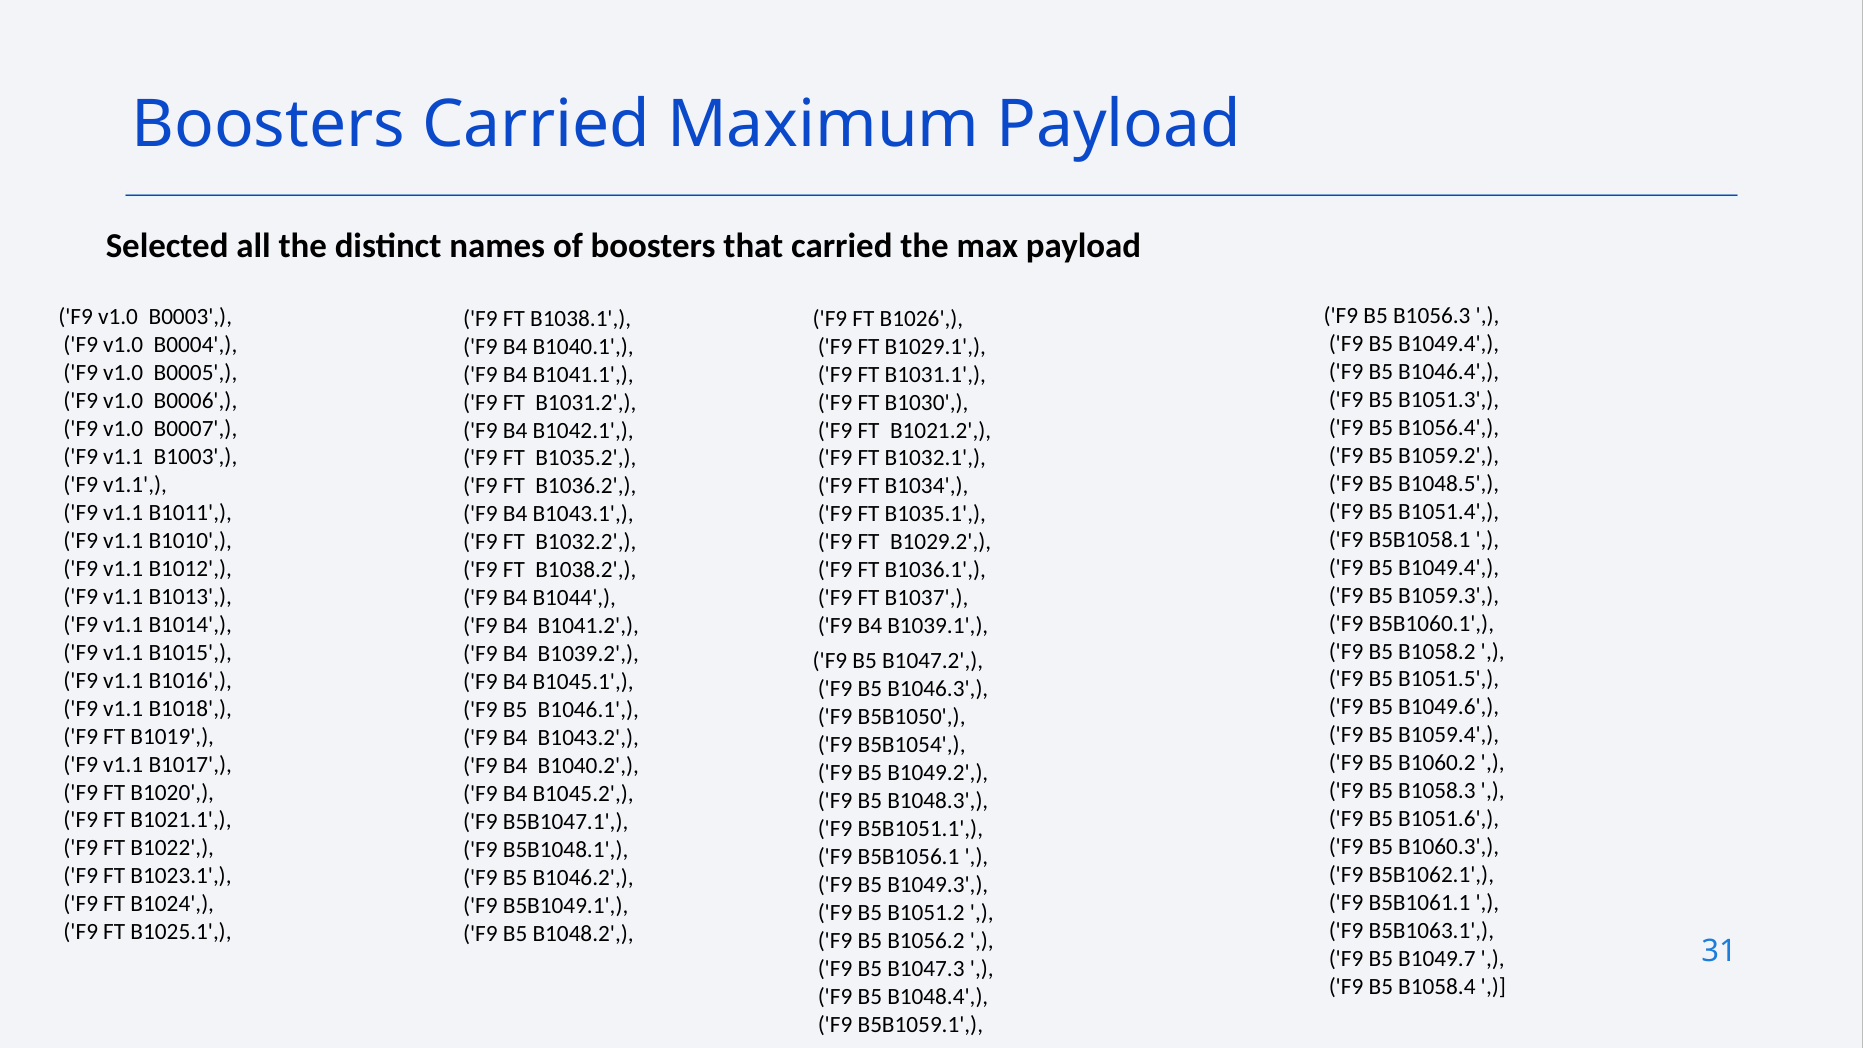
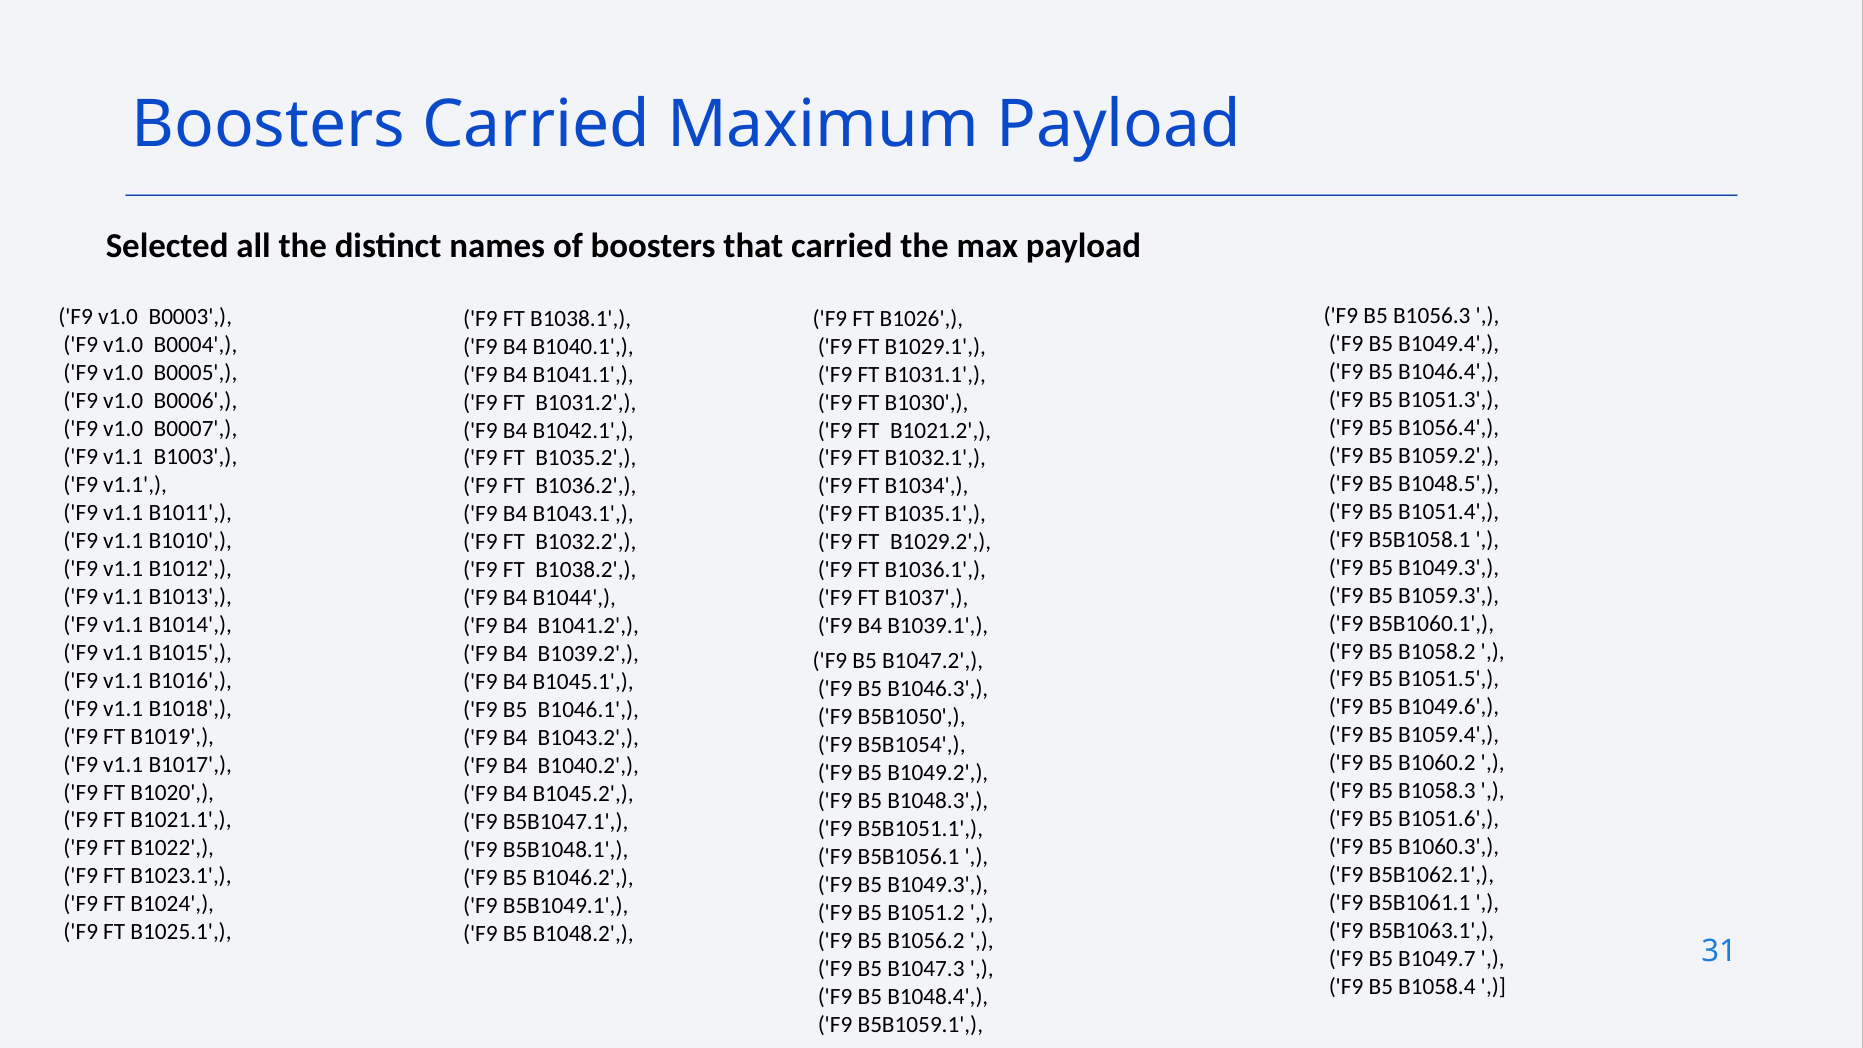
B1049.4 at (1449, 567): B1049.4 -> B1049.3
